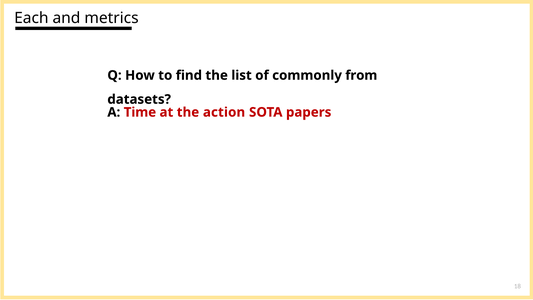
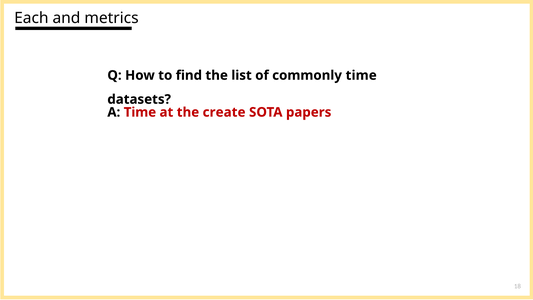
commonly from: from -> time
action: action -> create
